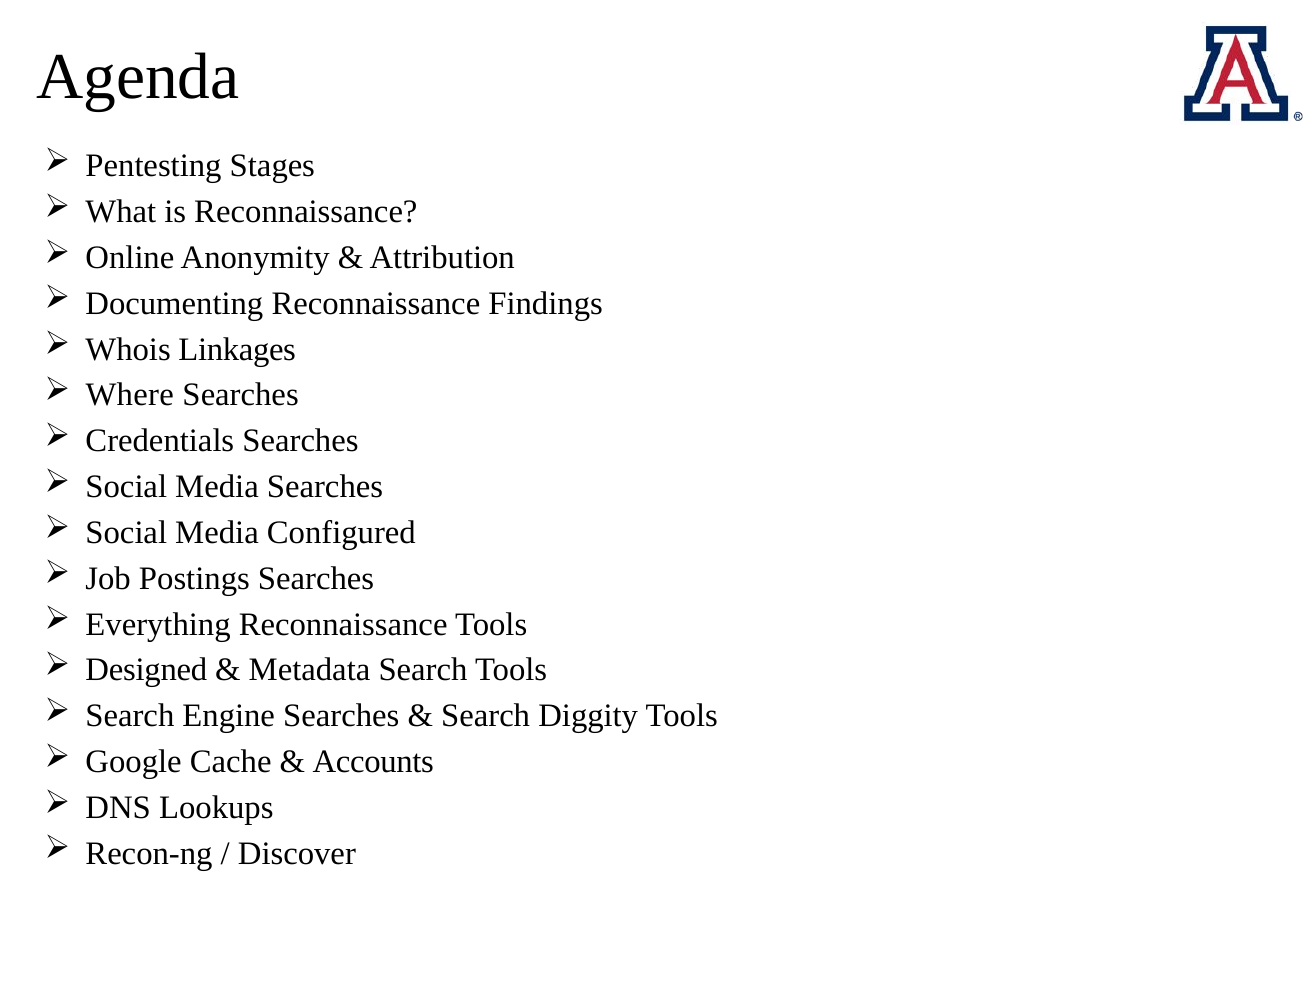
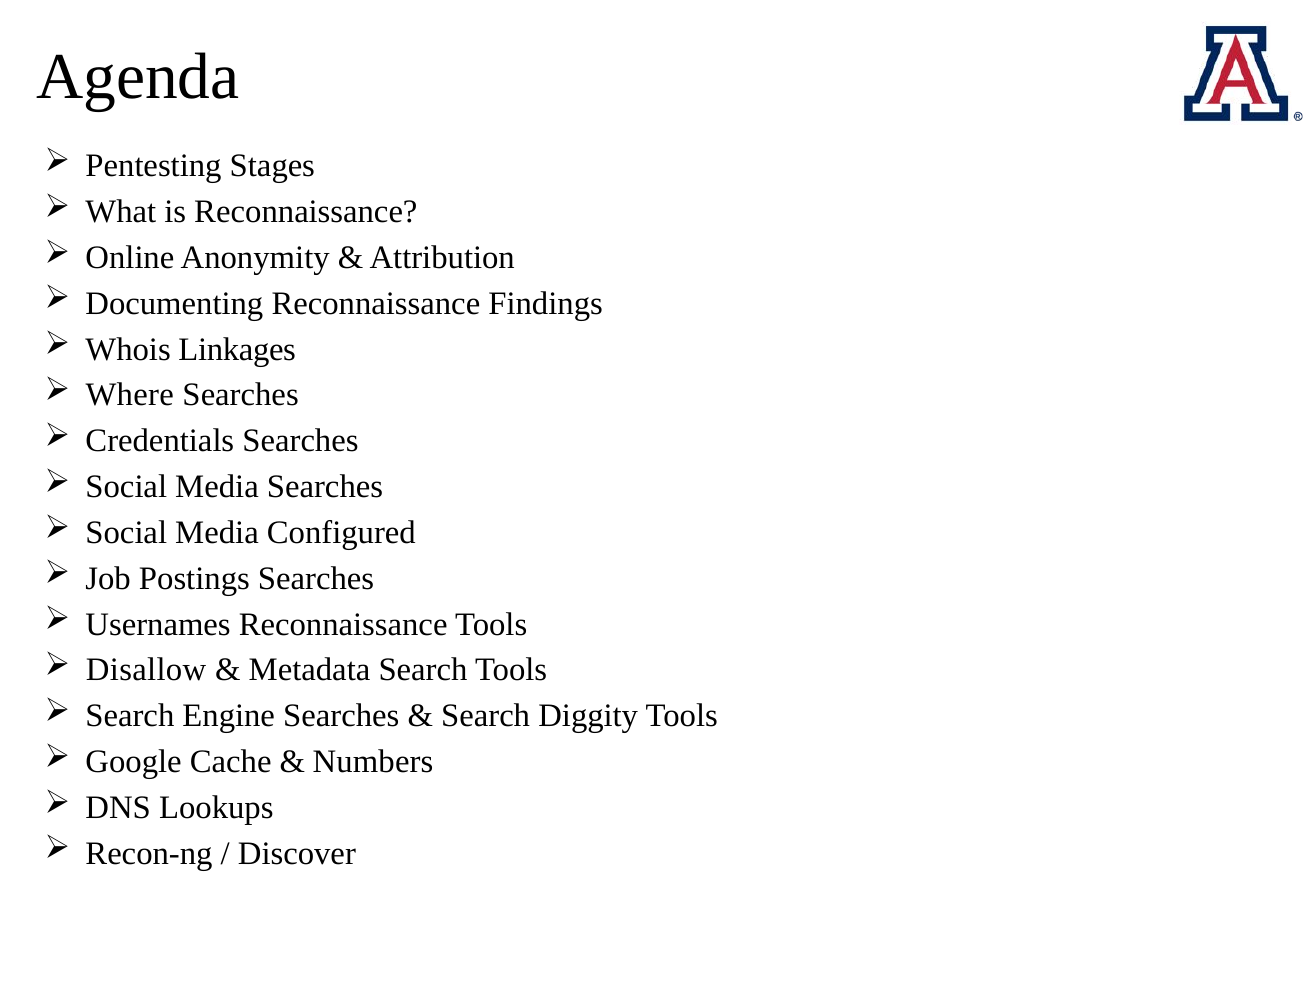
Everything: Everything -> Usernames
Designed: Designed -> Disallow
Accounts: Accounts -> Numbers
